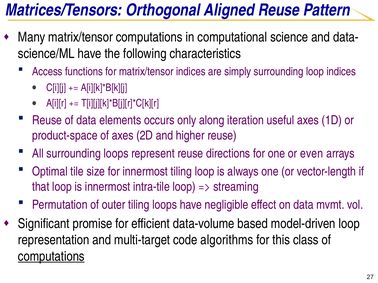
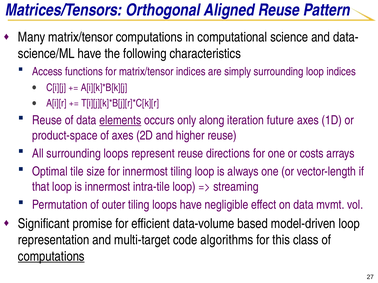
elements underline: none -> present
useful: useful -> future
even: even -> costs
